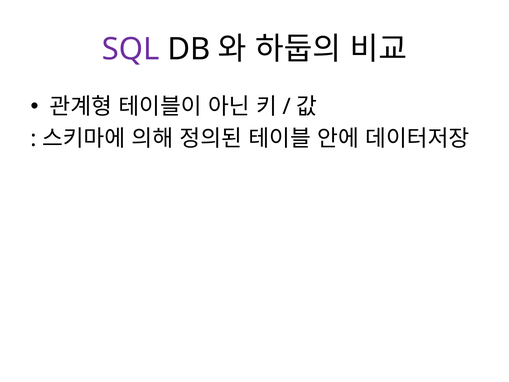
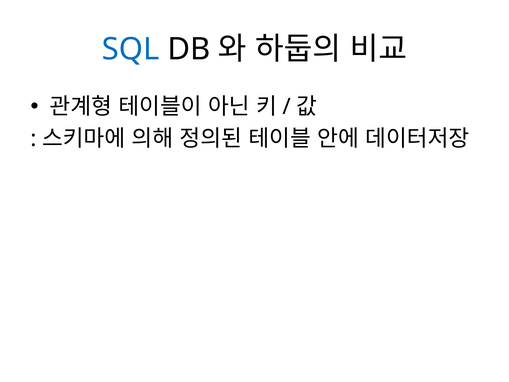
SQL colour: purple -> blue
